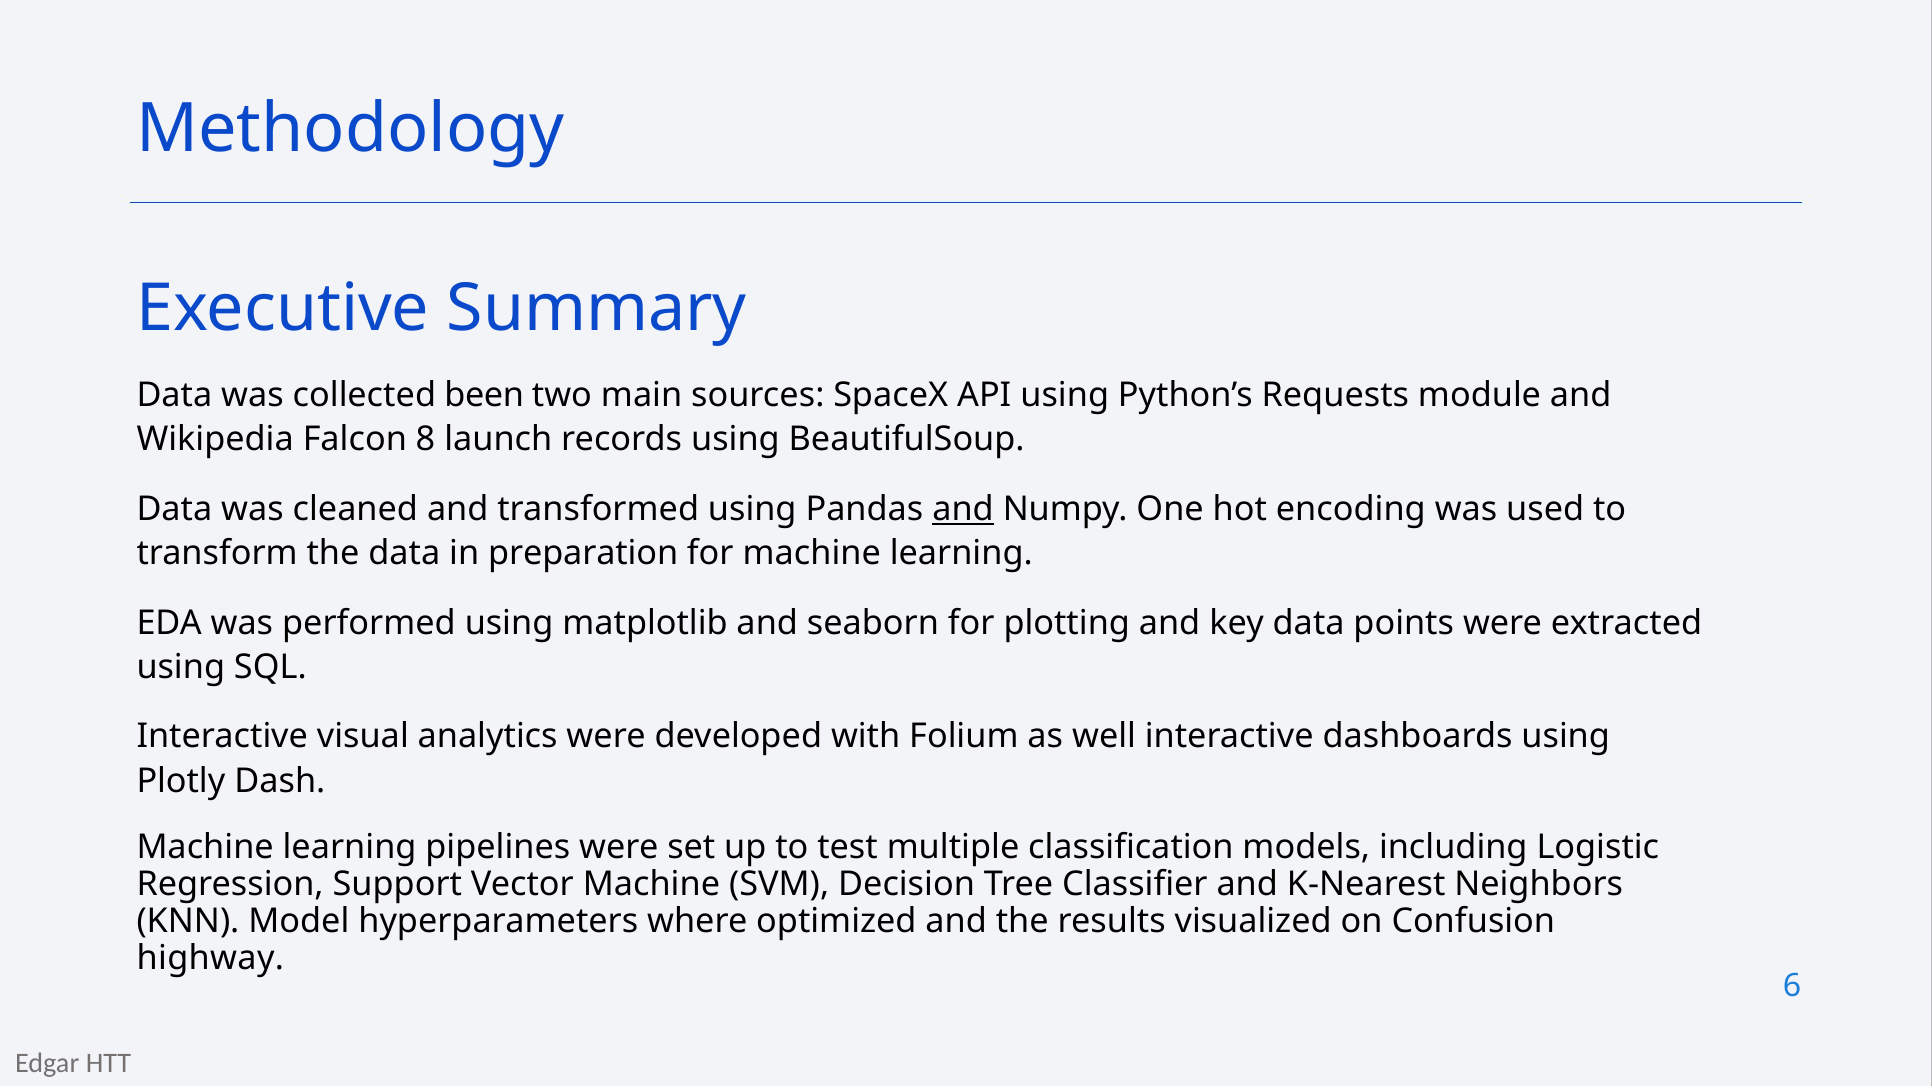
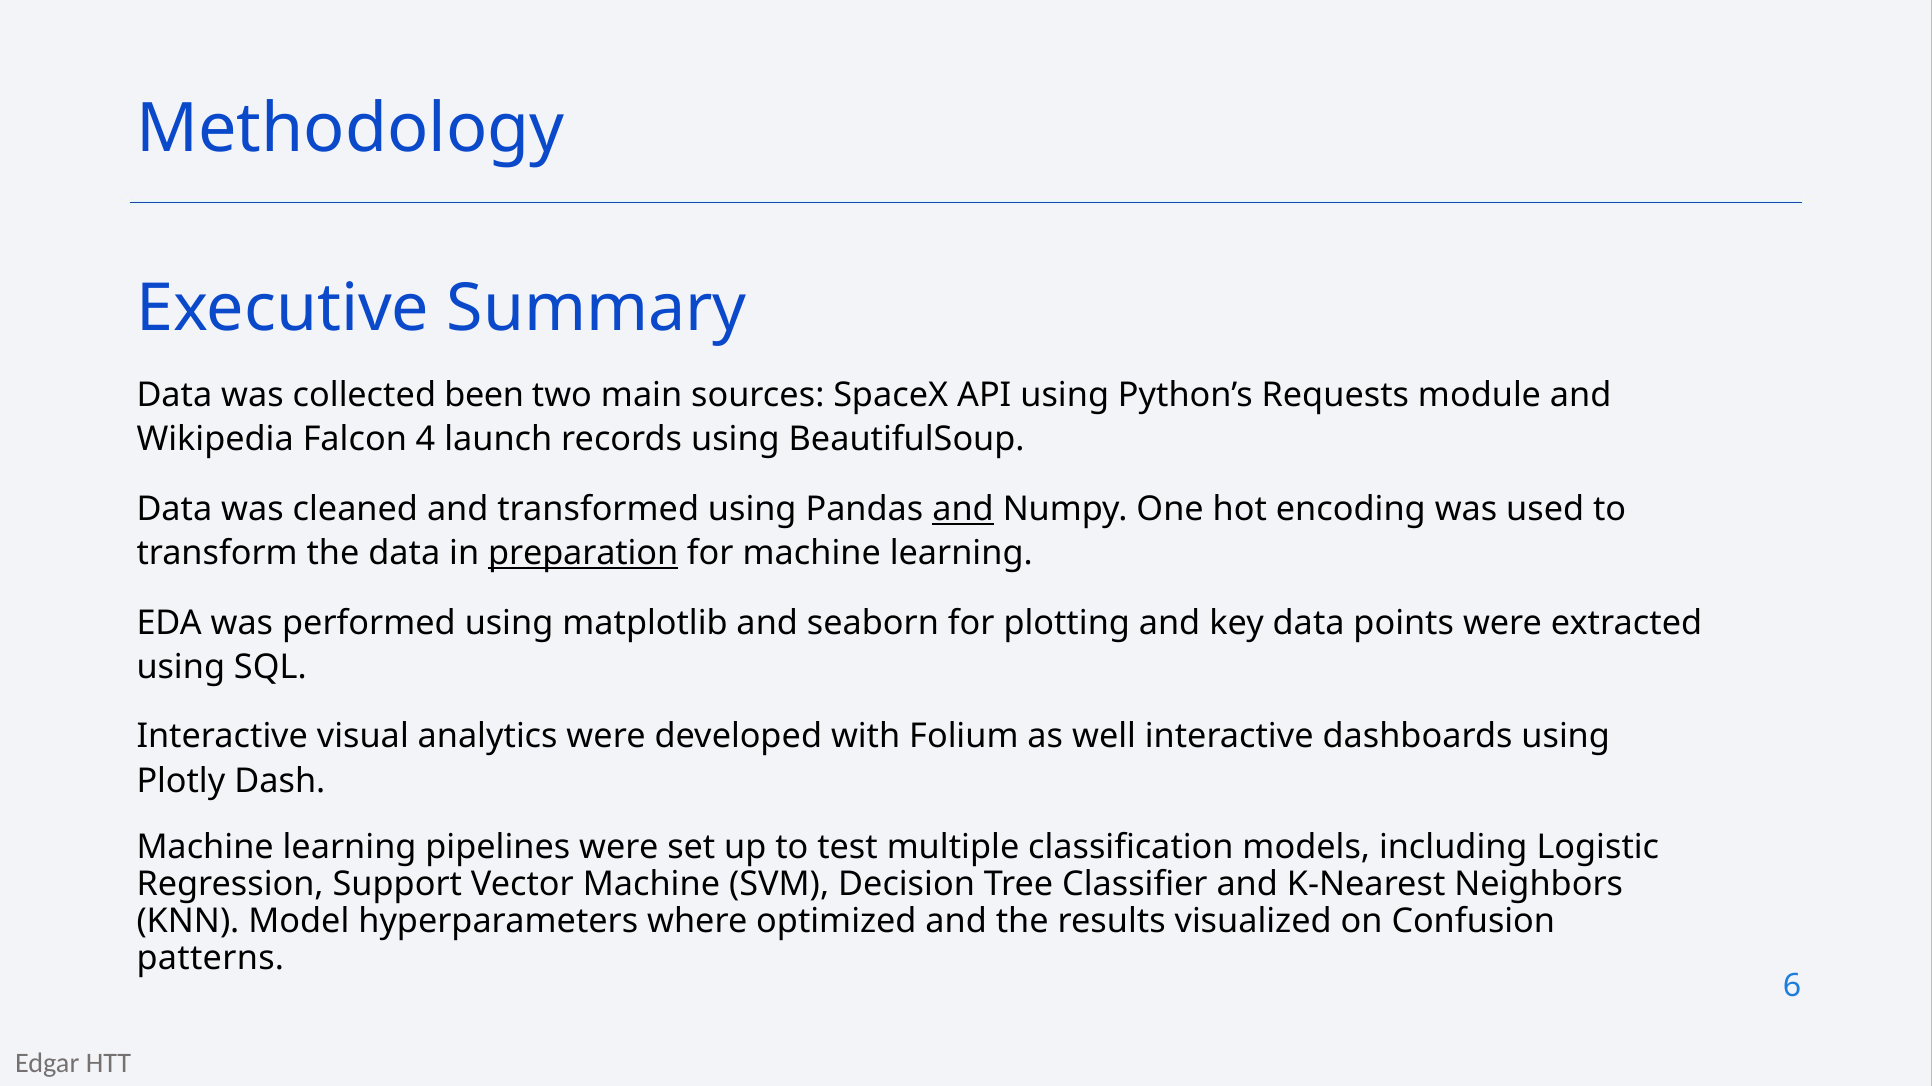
8: 8 -> 4
preparation underline: none -> present
highway: highway -> patterns
